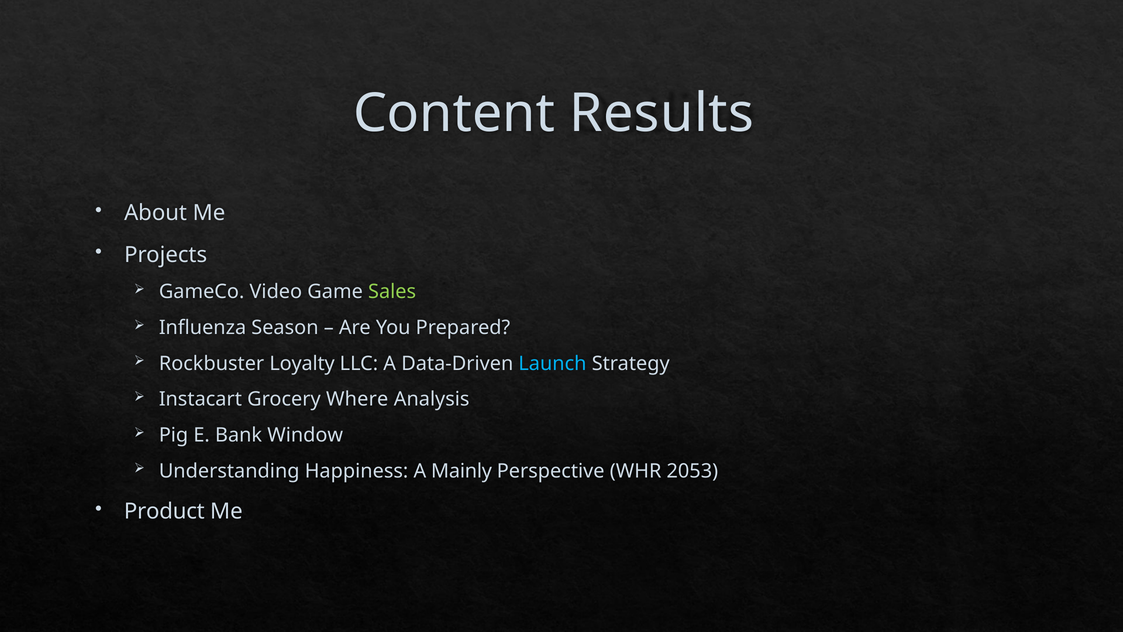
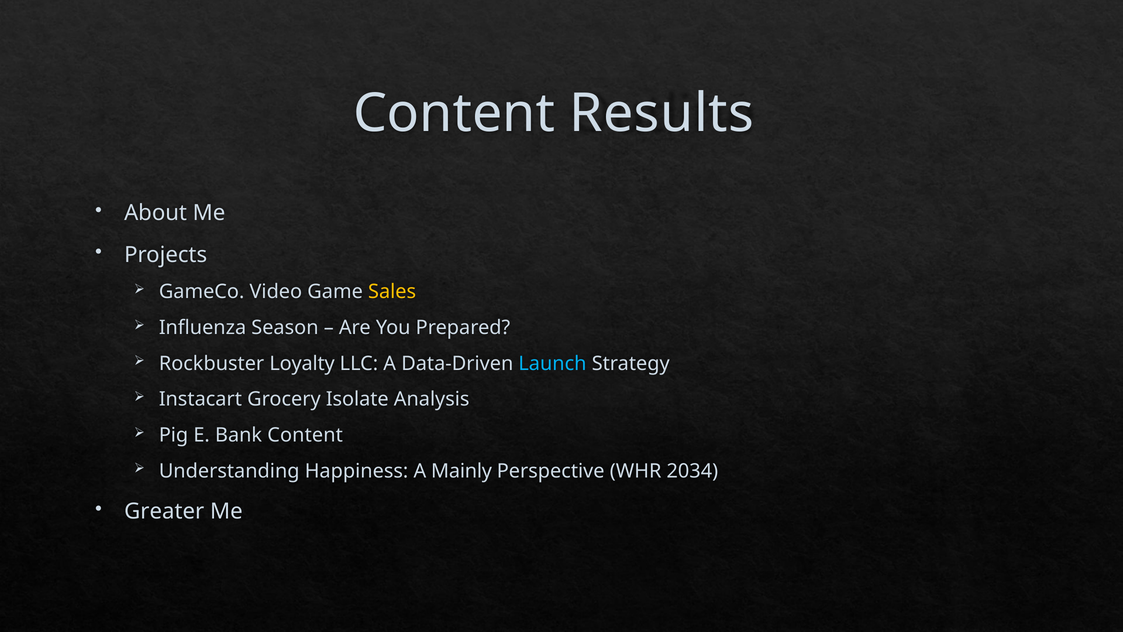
Sales colour: light green -> yellow
Where: Where -> Isolate
Bank Window: Window -> Content
2053: 2053 -> 2034
Product: Product -> Greater
